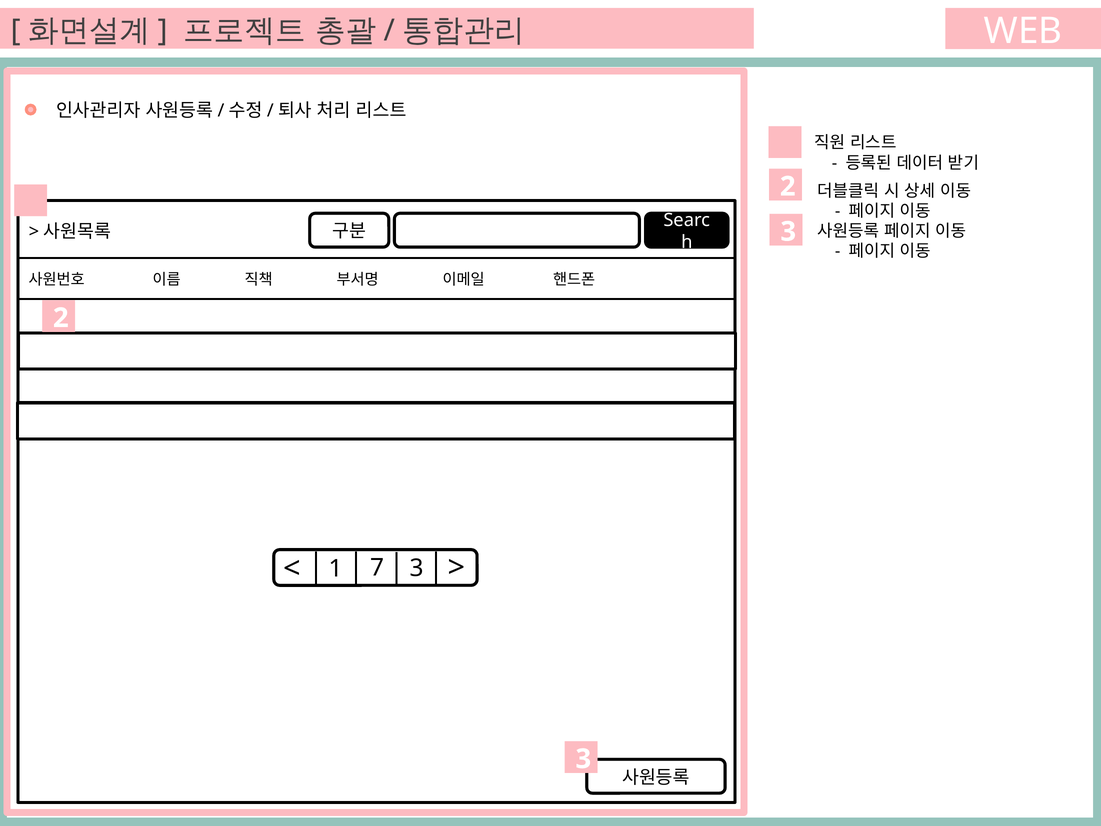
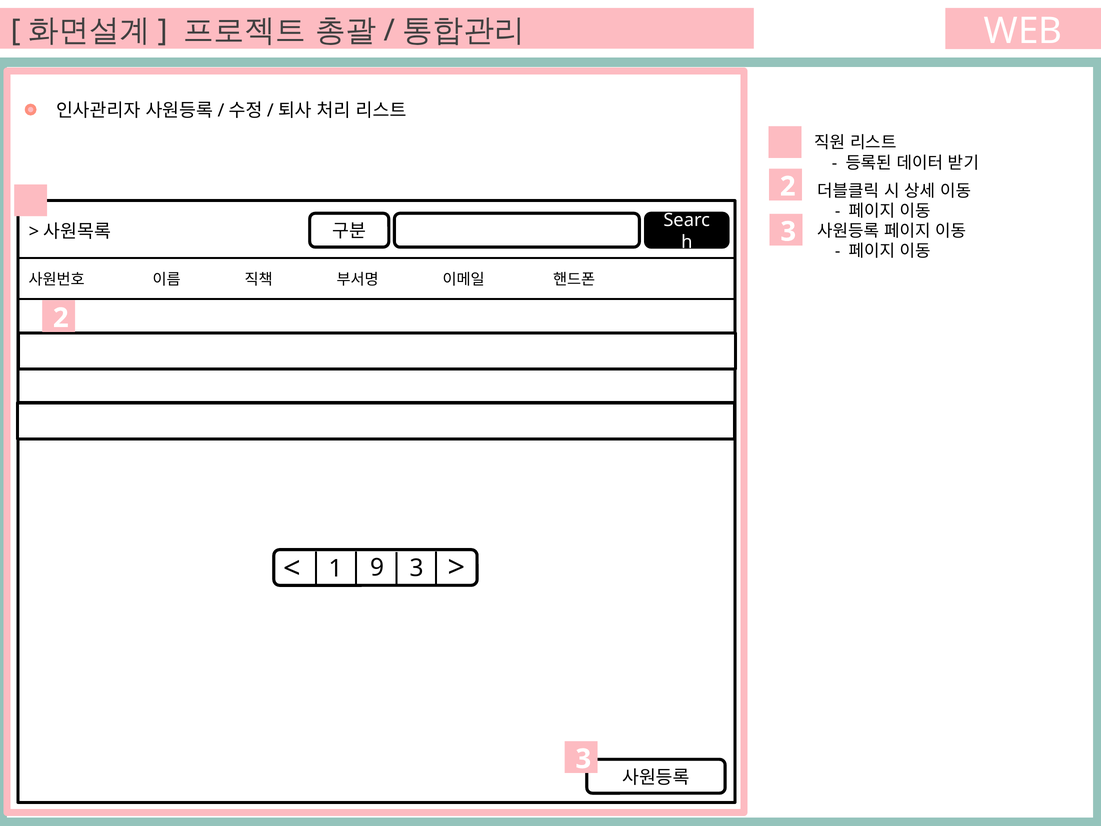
7: 7 -> 9
